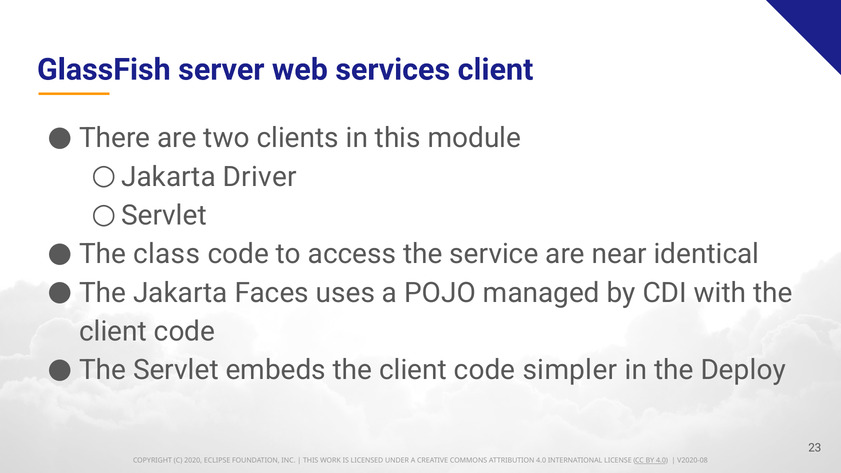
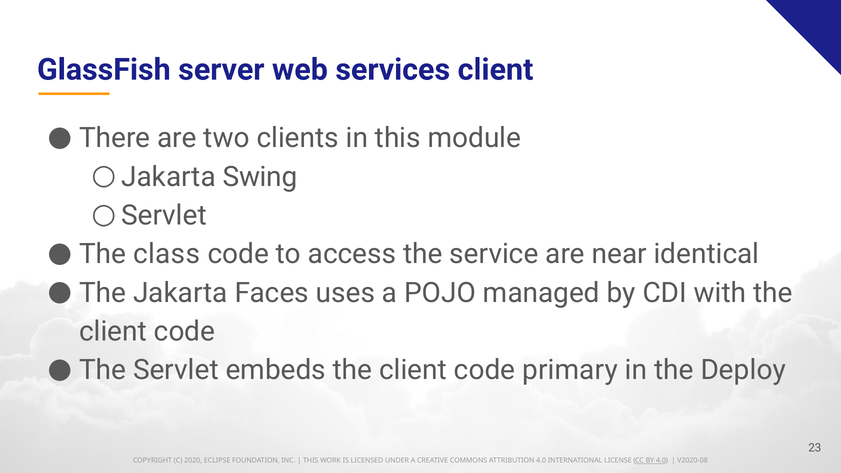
Driver: Driver -> Swing
simpler: simpler -> primary
